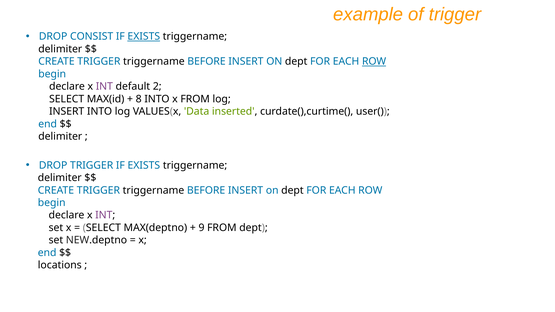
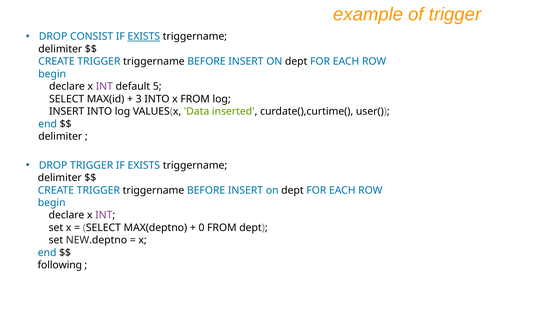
ROW at (374, 62) underline: present -> none
2: 2 -> 5
8: 8 -> 3
9: 9 -> 0
locations: locations -> following
